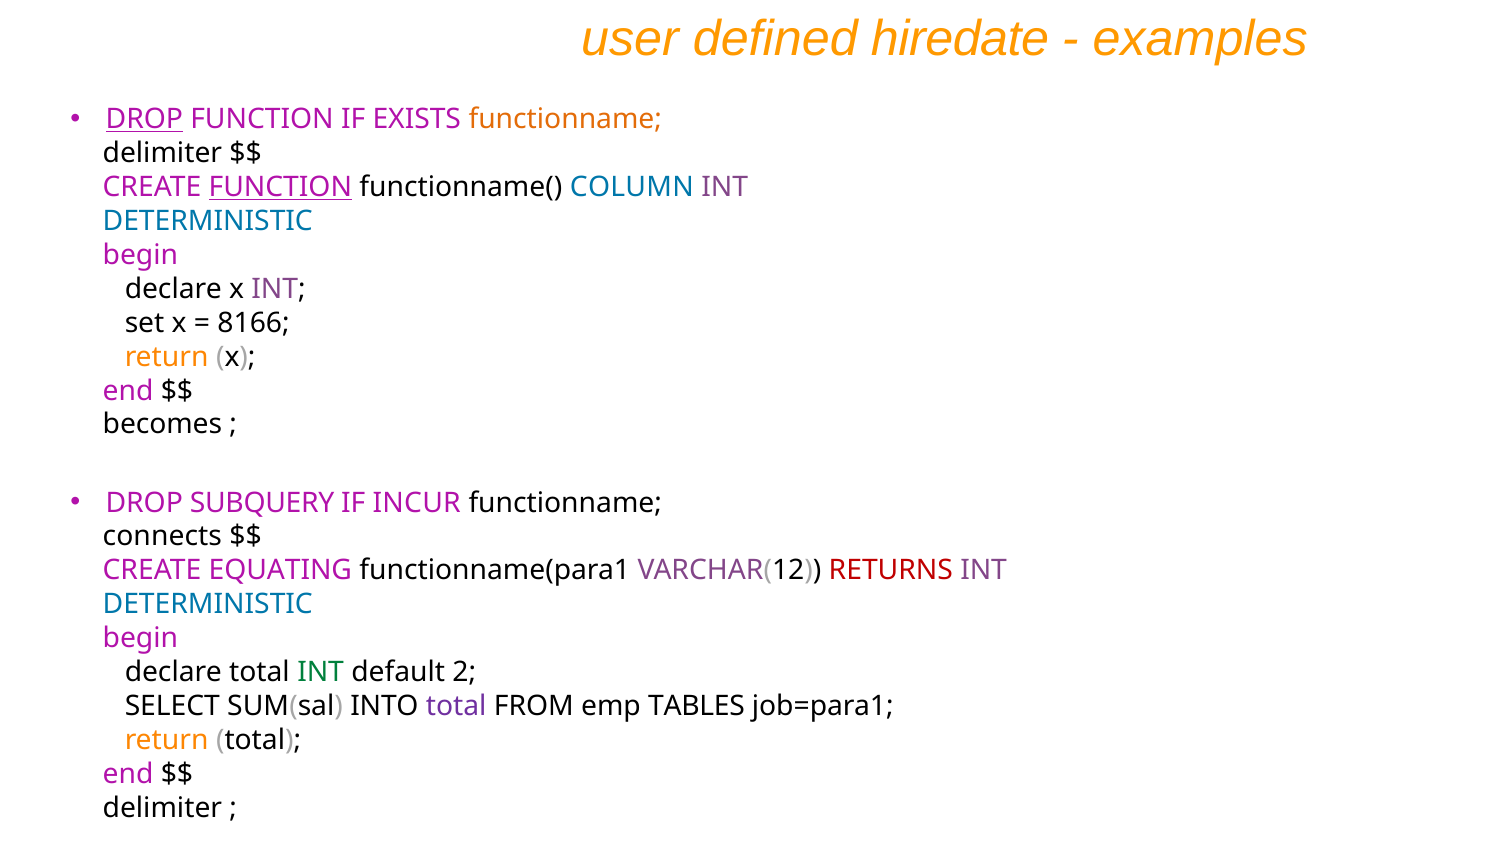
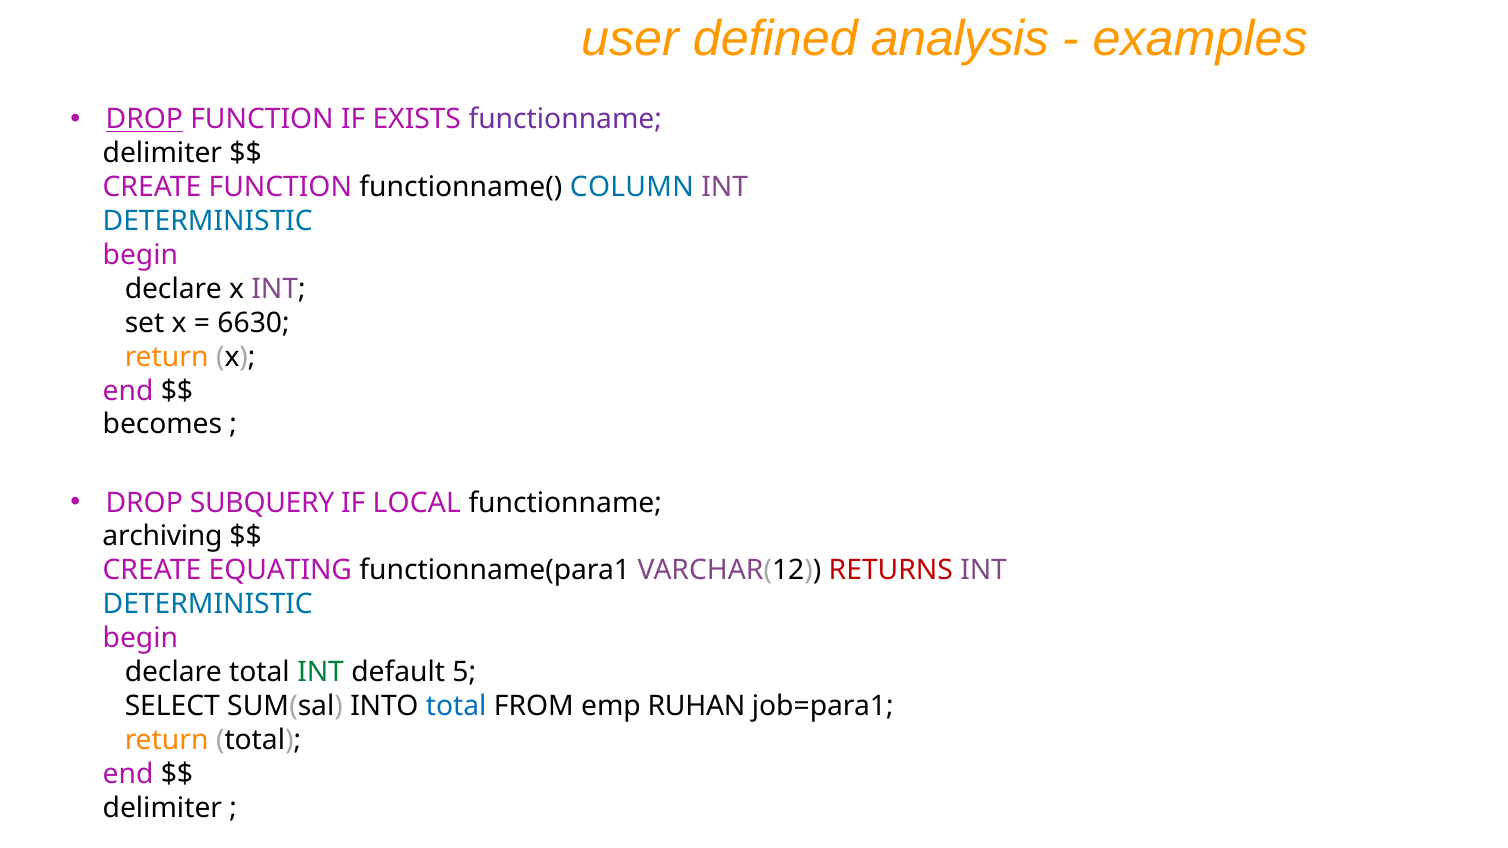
hiredate: hiredate -> analysis
functionname at (565, 119) colour: orange -> purple
FUNCTION at (280, 187) underline: present -> none
8166: 8166 -> 6630
INCUR: INCUR -> LOCAL
connects: connects -> archiving
2: 2 -> 5
total at (456, 706) colour: purple -> blue
TABLES: TABLES -> RUHAN
